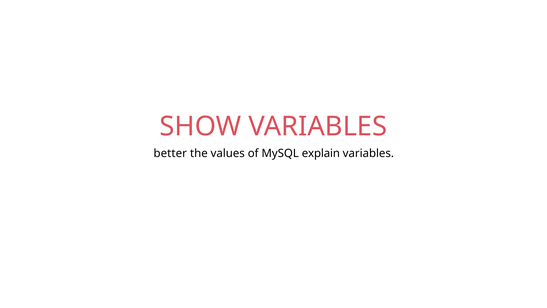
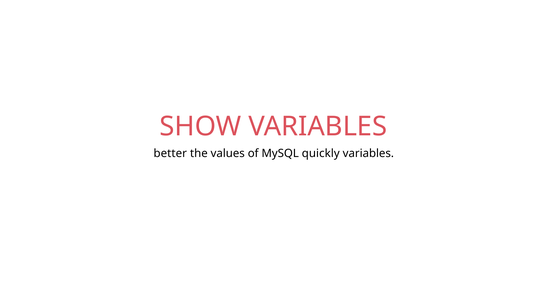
explain: explain -> quickly
